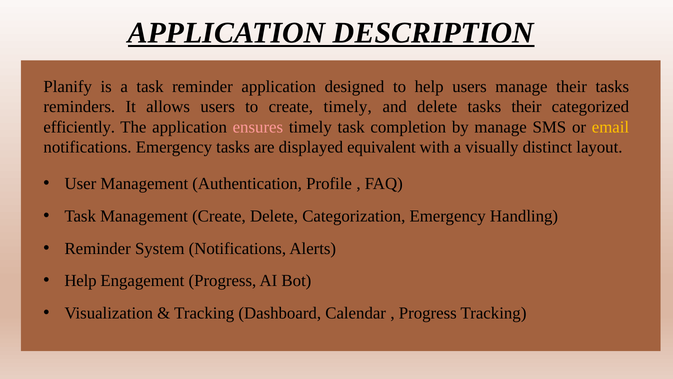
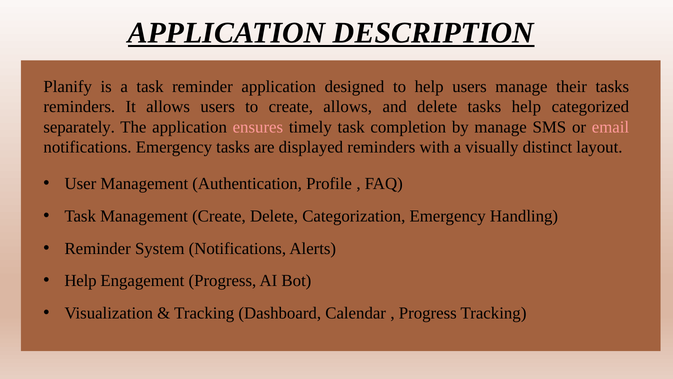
create timely: timely -> allows
tasks their: their -> help
efficiently: efficiently -> separately
email colour: yellow -> pink
displayed equivalent: equivalent -> reminders
